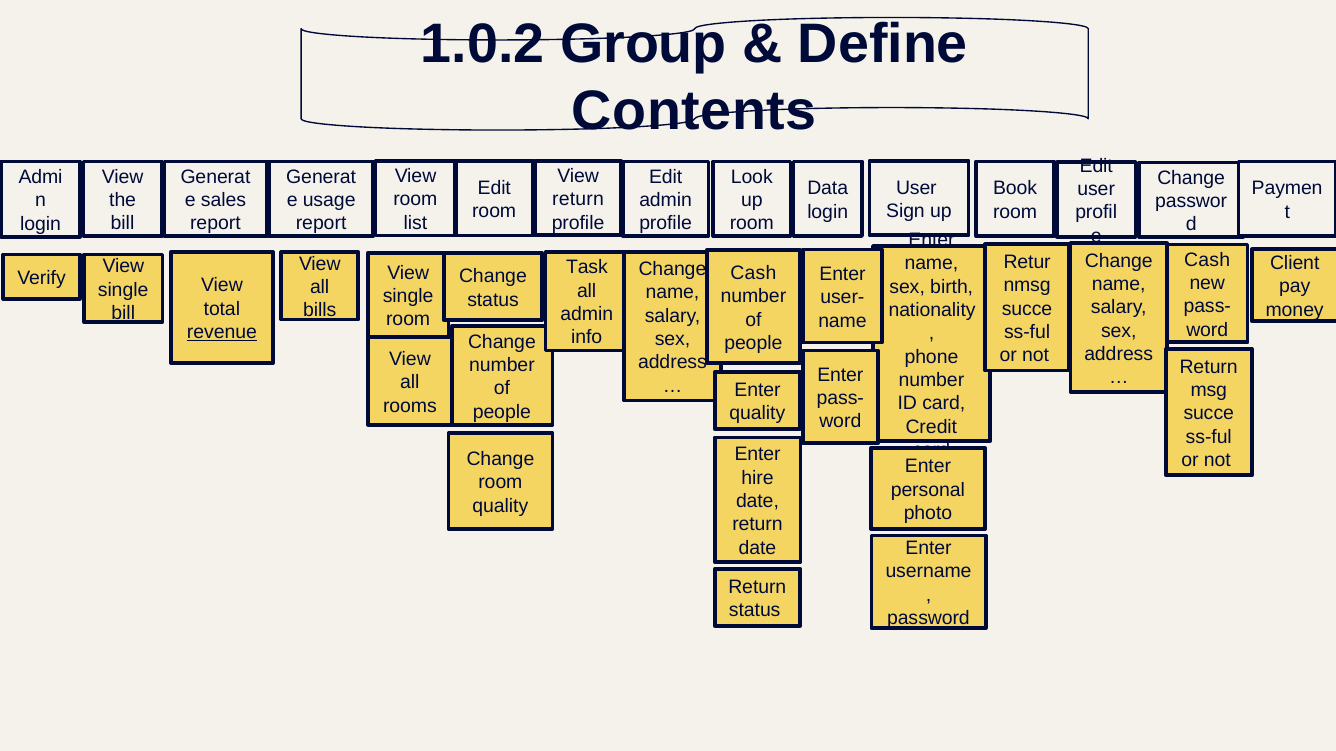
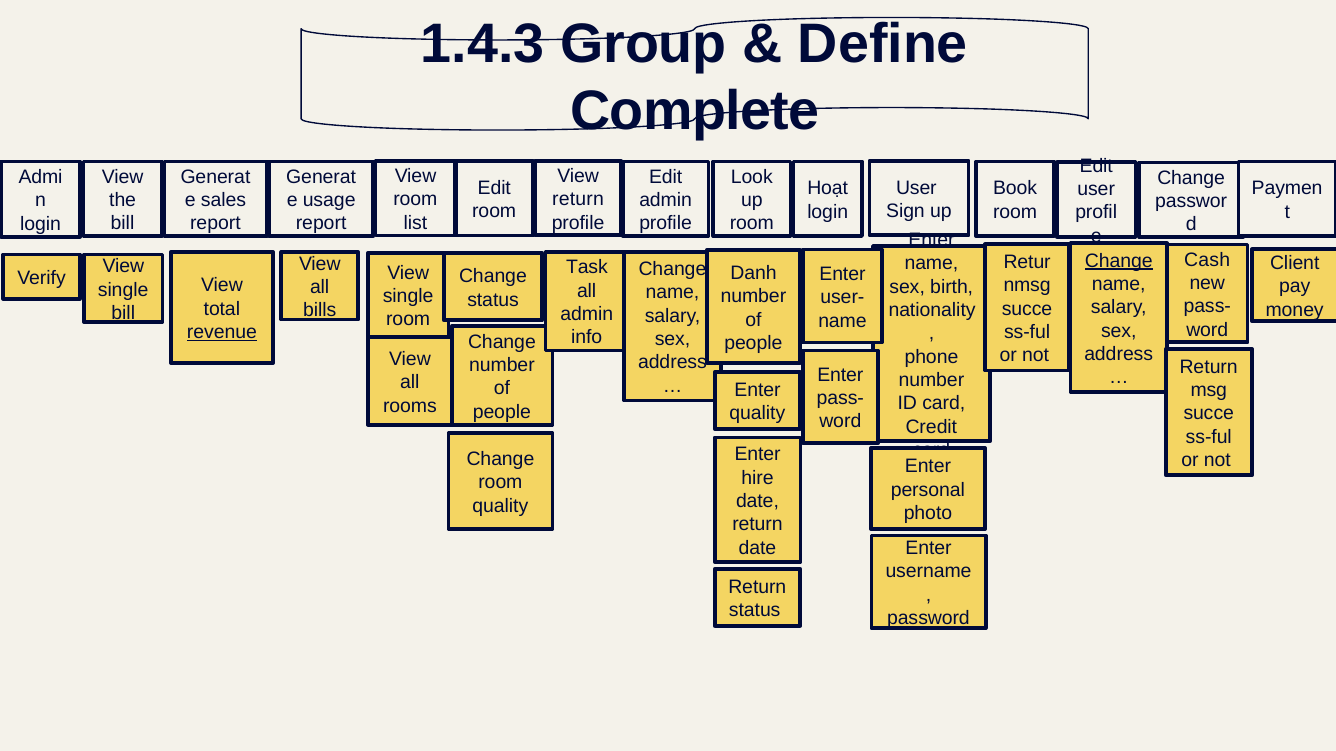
1.0.2: 1.0.2 -> 1.4.3
Contents: Contents -> Complete
Data: Data -> Hoạt
Change at (1119, 261) underline: none -> present
Cash at (753, 273): Cash -> Danh
